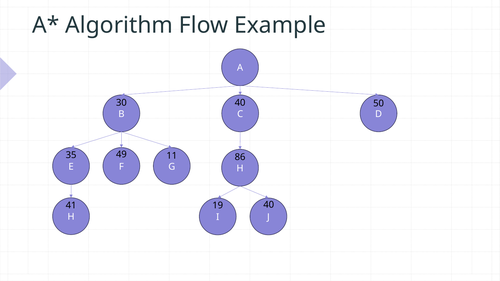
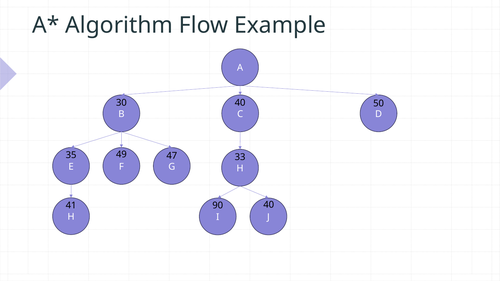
11: 11 -> 47
86: 86 -> 33
19: 19 -> 90
